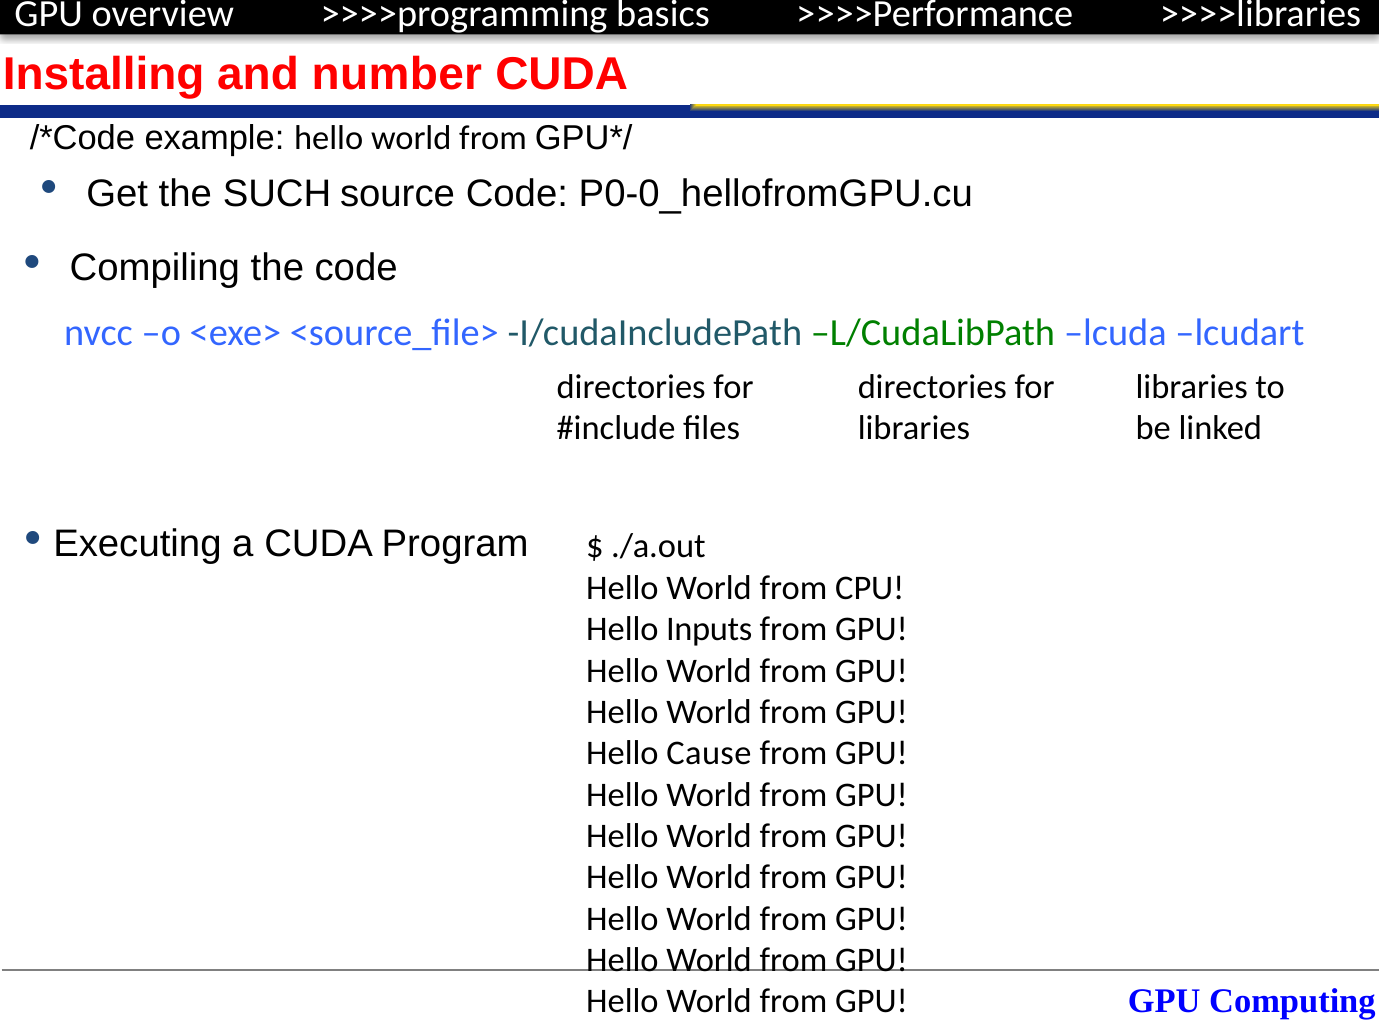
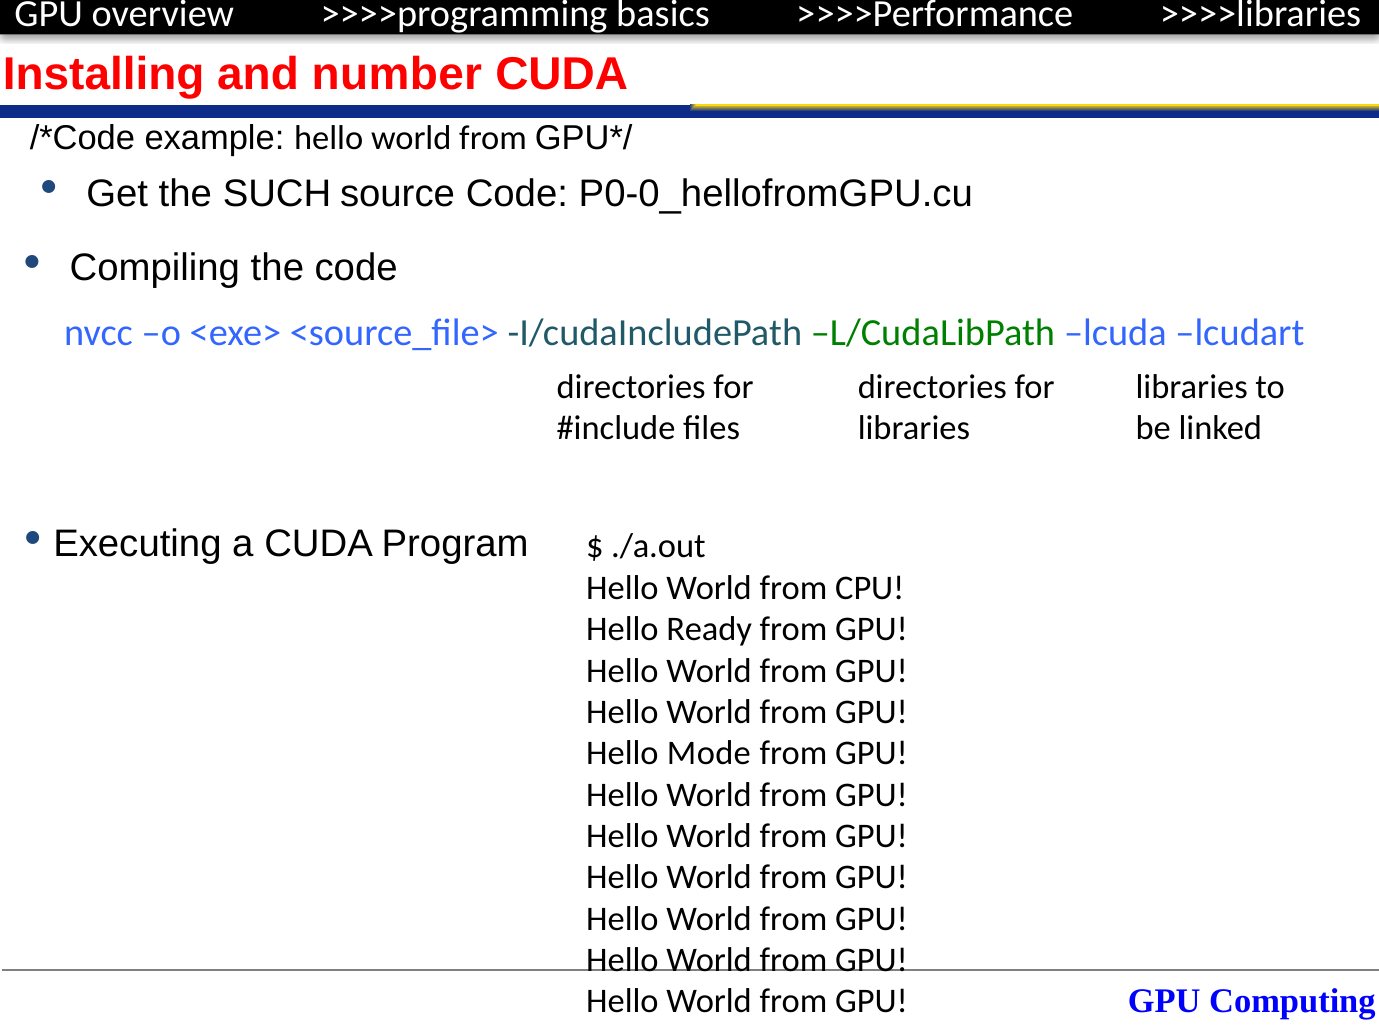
Inputs: Inputs -> Ready
Cause: Cause -> Mode
